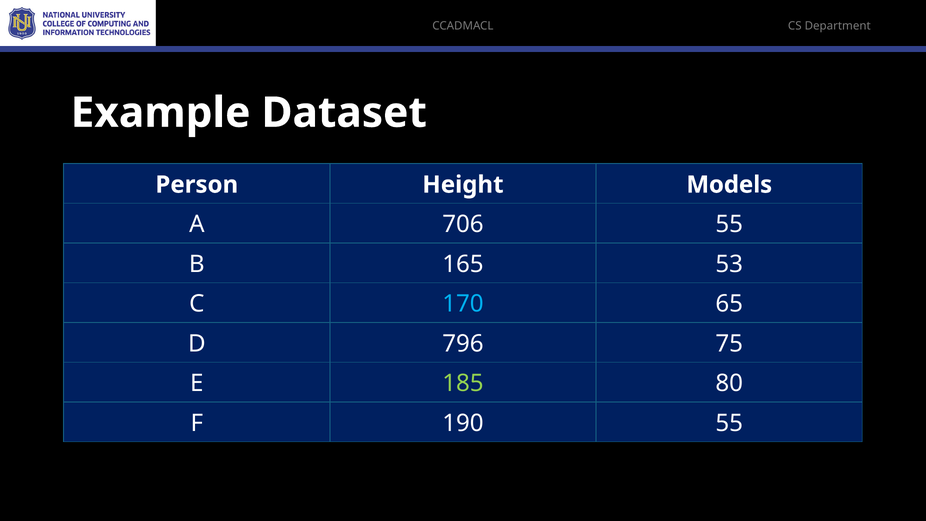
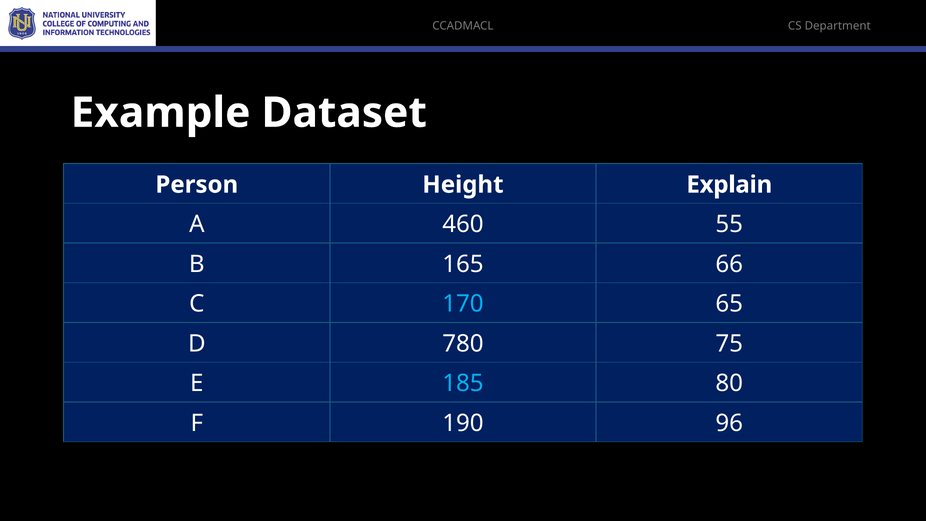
Models: Models -> Explain
706: 706 -> 460
53: 53 -> 66
796: 796 -> 780
185 colour: light green -> light blue
190 55: 55 -> 96
